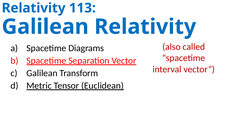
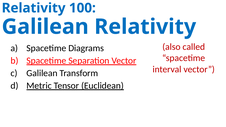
113: 113 -> 100
